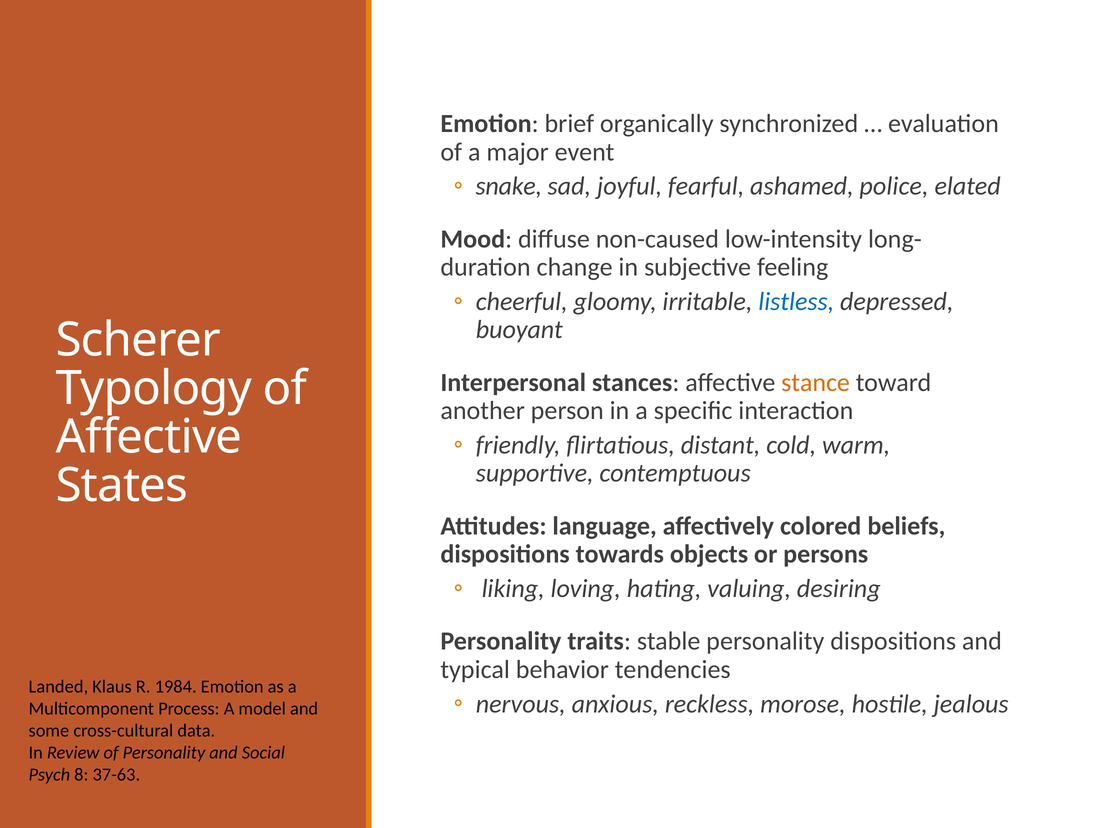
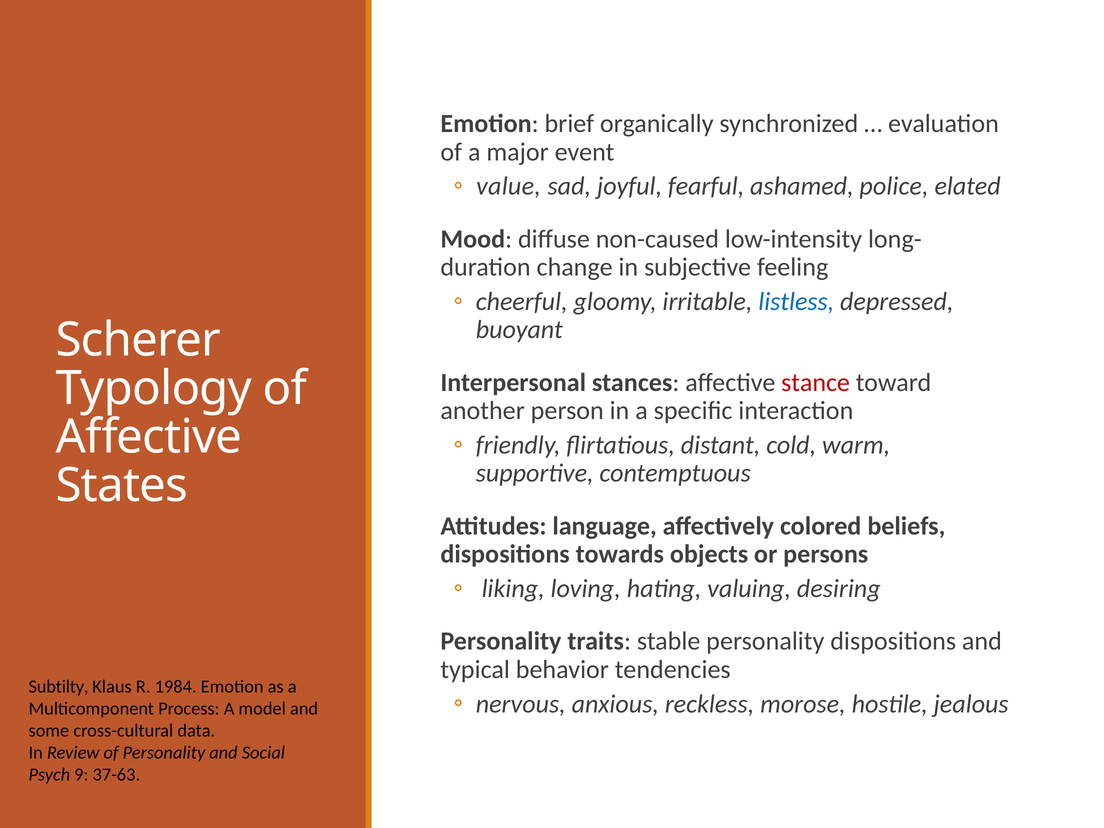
snake: snake -> value
stance colour: orange -> red
Landed: Landed -> Subtilty
8: 8 -> 9
